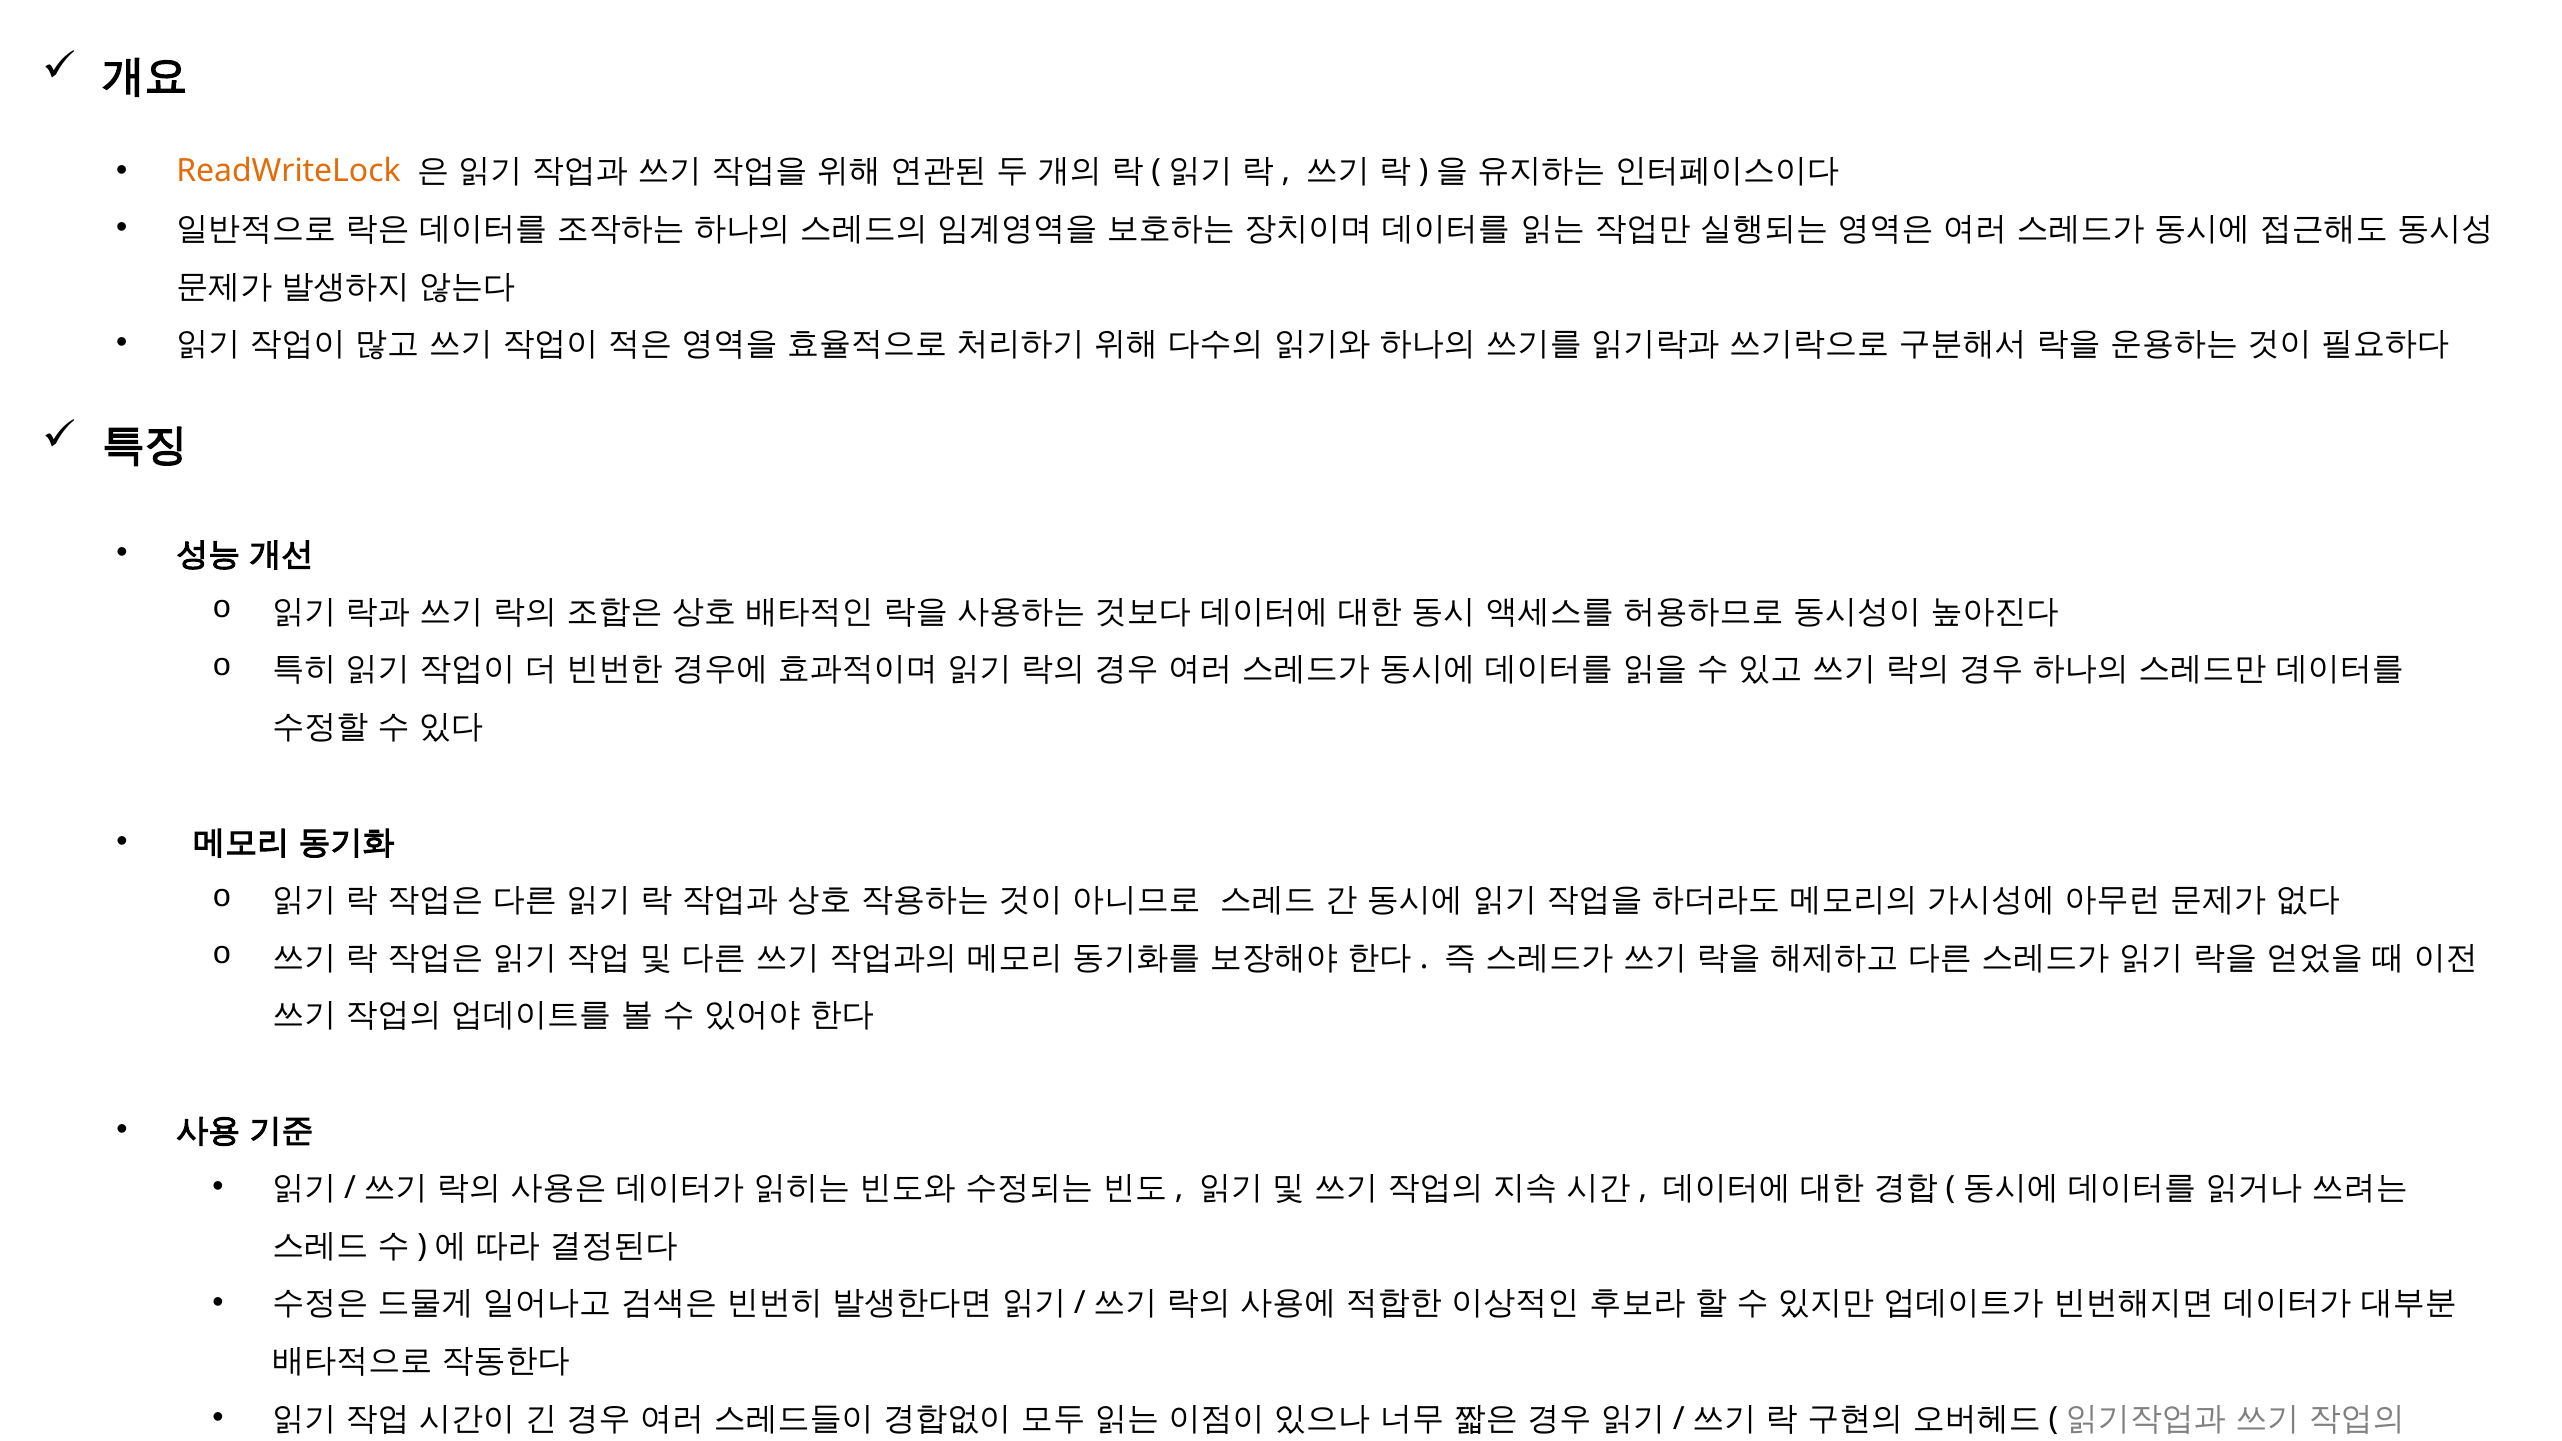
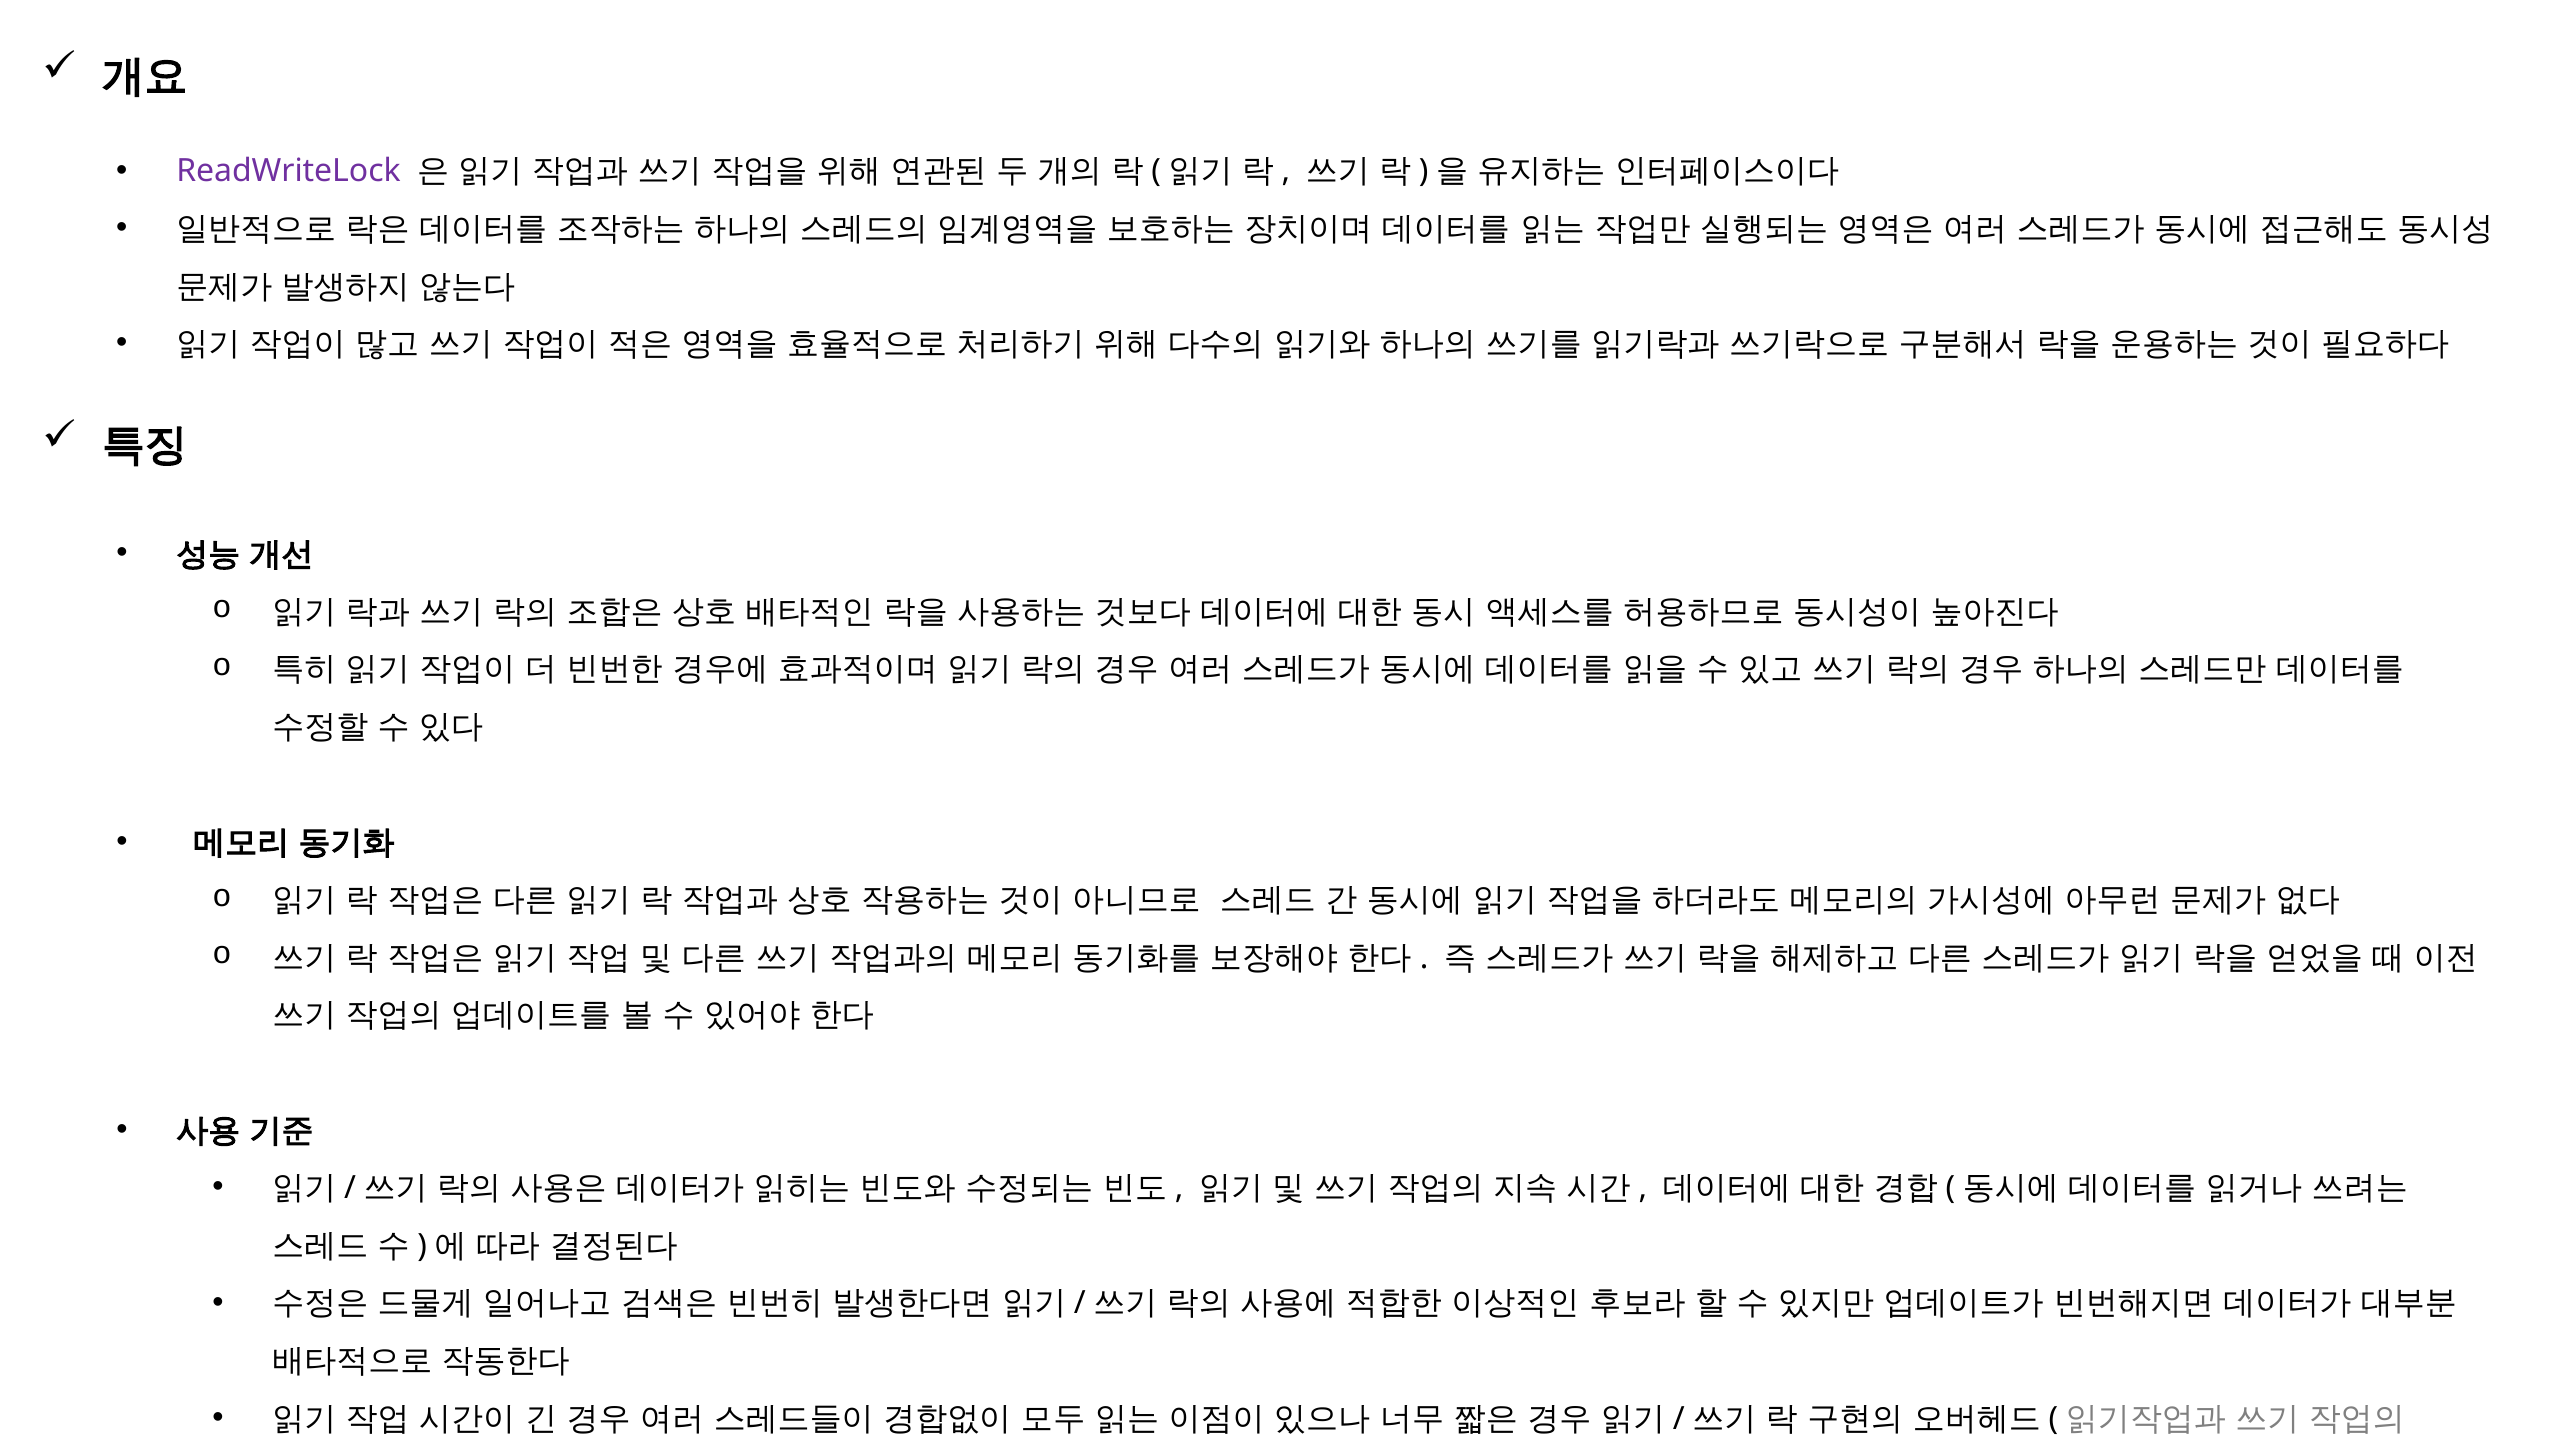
ReadWriteLock colour: orange -> purple
